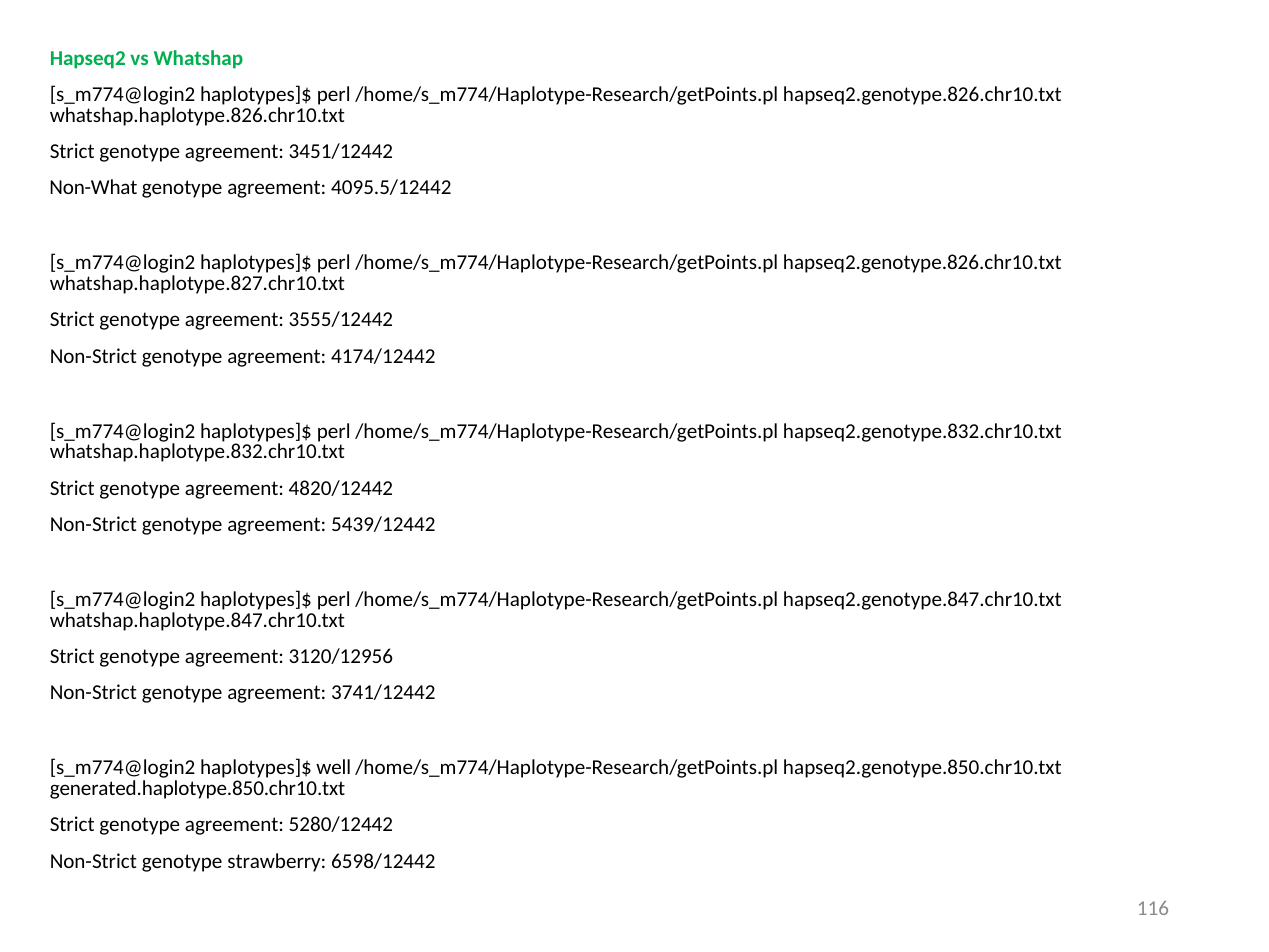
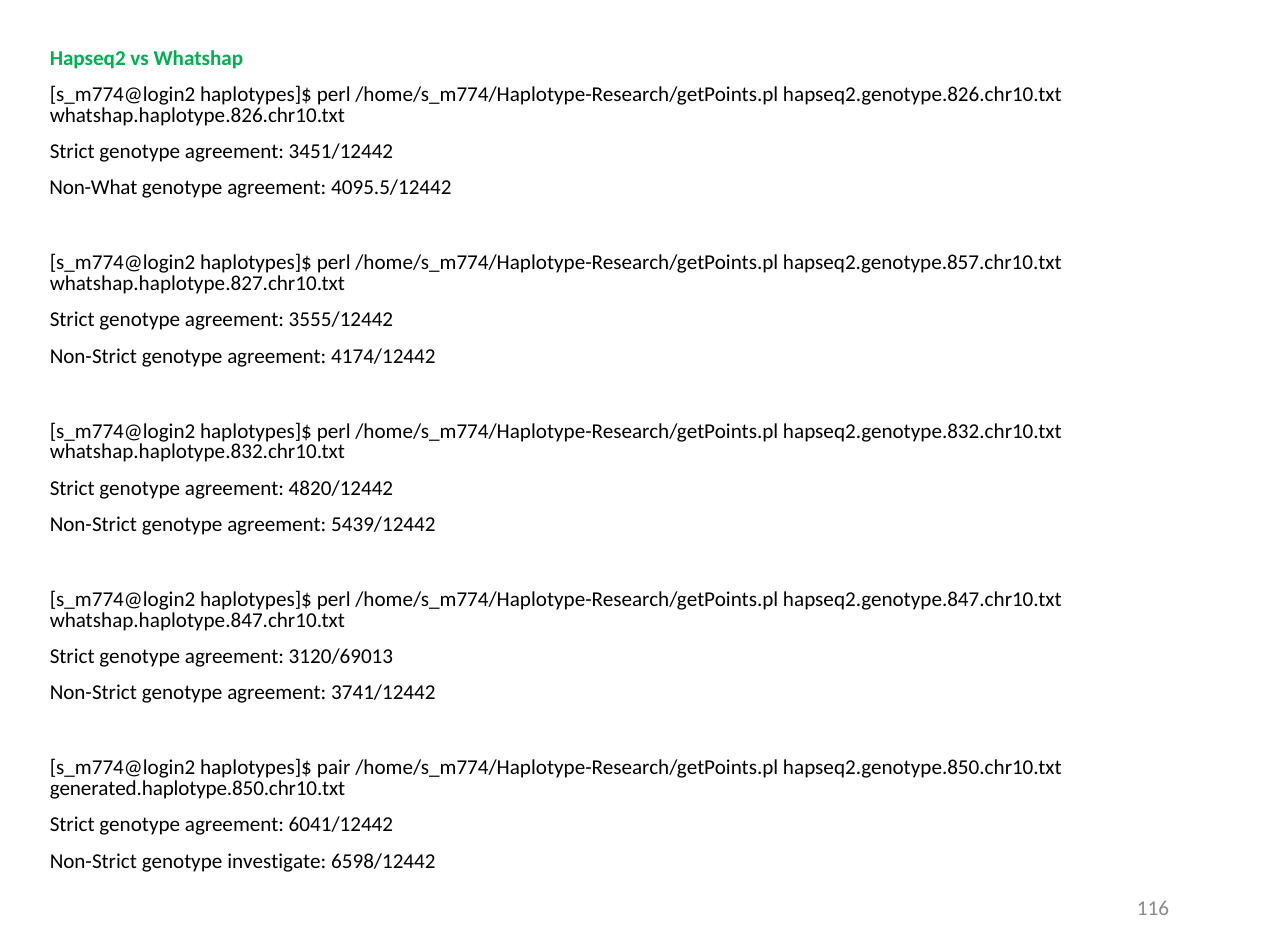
hapseq2.genotype.826.chr10.txt at (922, 263): hapseq2.genotype.826.chr10.txt -> hapseq2.genotype.857.chr10.txt
3120/12956: 3120/12956 -> 3120/69013
well: well -> pair
5280/12442: 5280/12442 -> 6041/12442
strawberry: strawberry -> investigate
